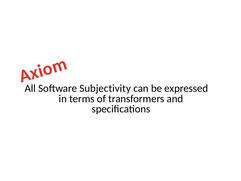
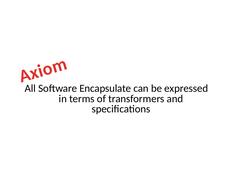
Subjectivity: Subjectivity -> Encapsulate
